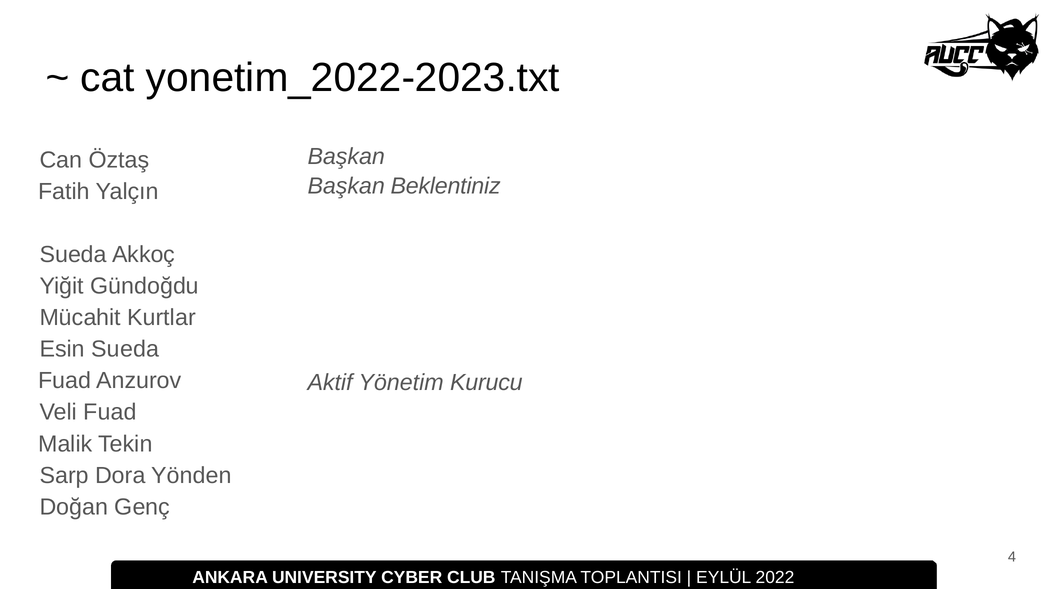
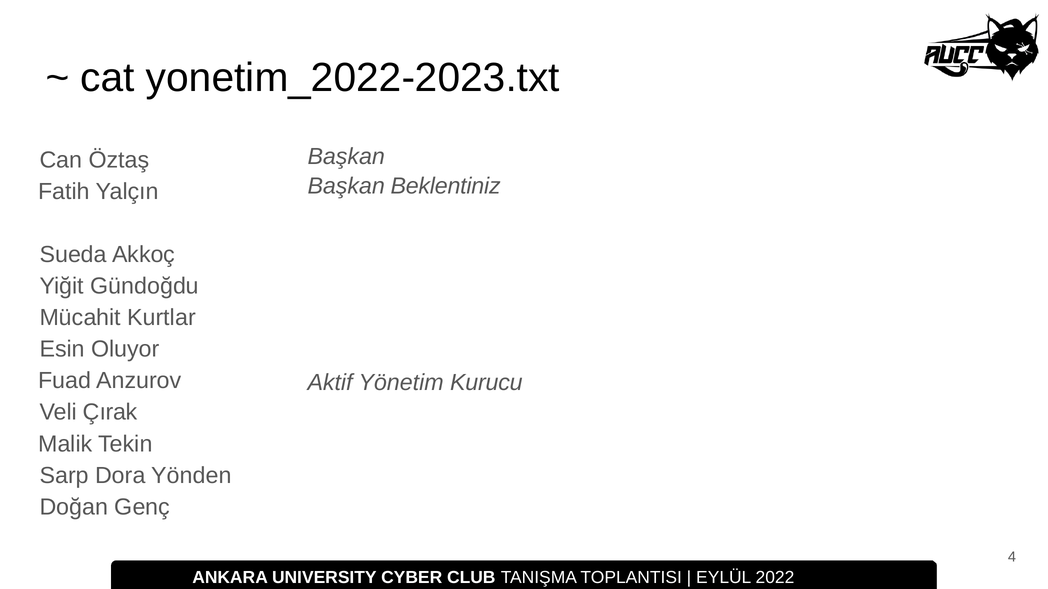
Esin Sueda: Sueda -> Oluyor
Veli Fuad: Fuad -> Çırak
